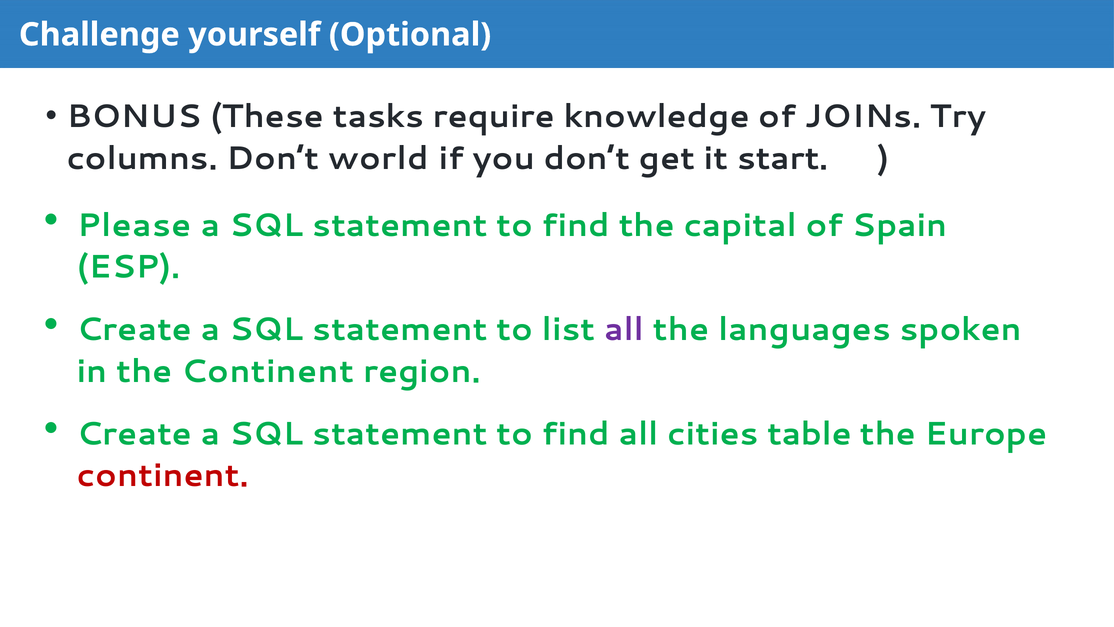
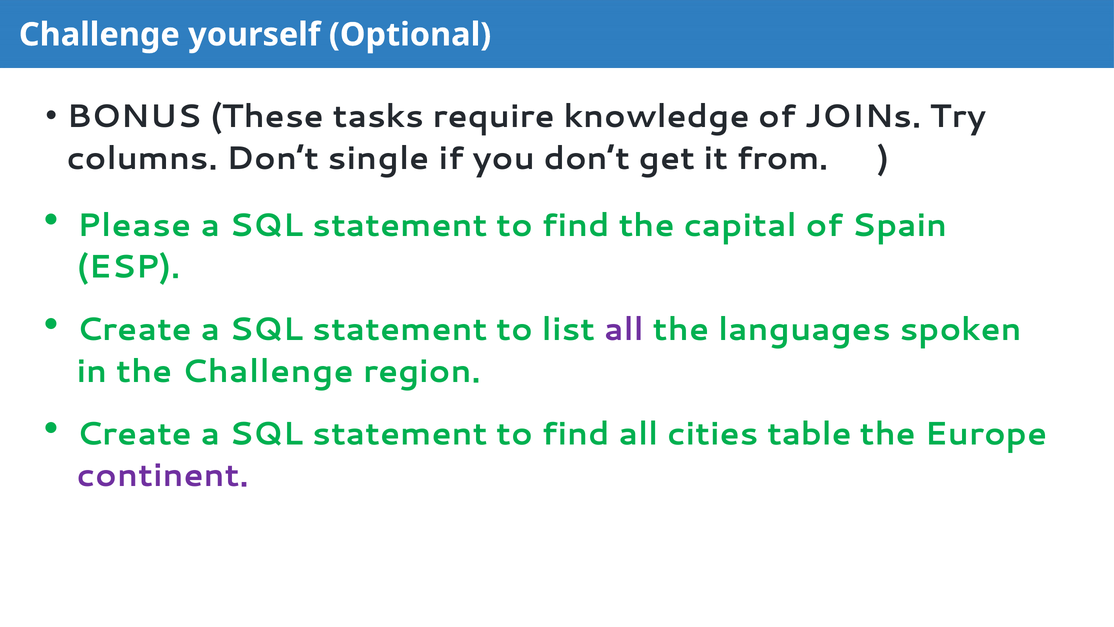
world: world -> single
start: start -> from
the Continent: Continent -> Challenge
continent at (163, 475) colour: red -> purple
